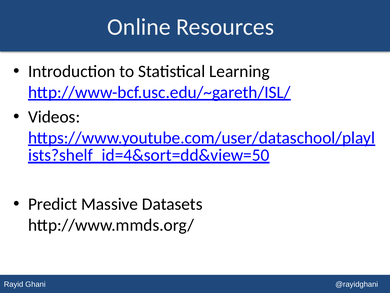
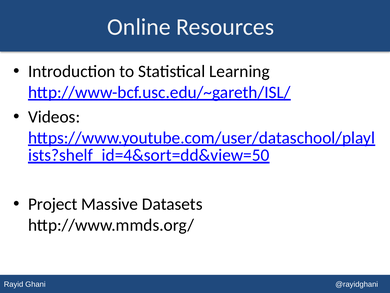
Predict: Predict -> Project
